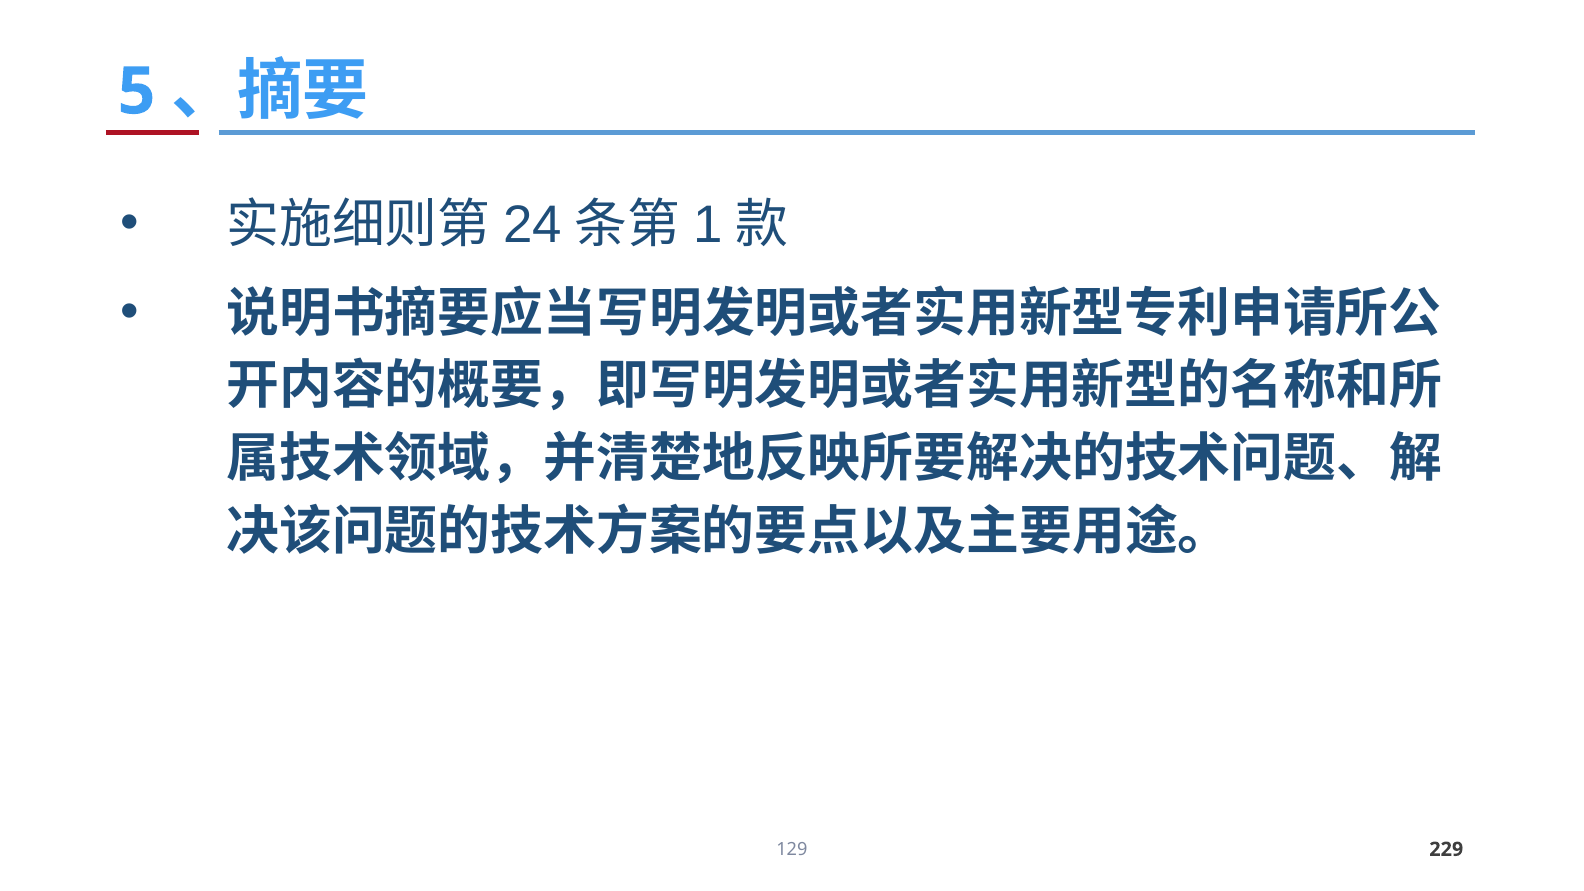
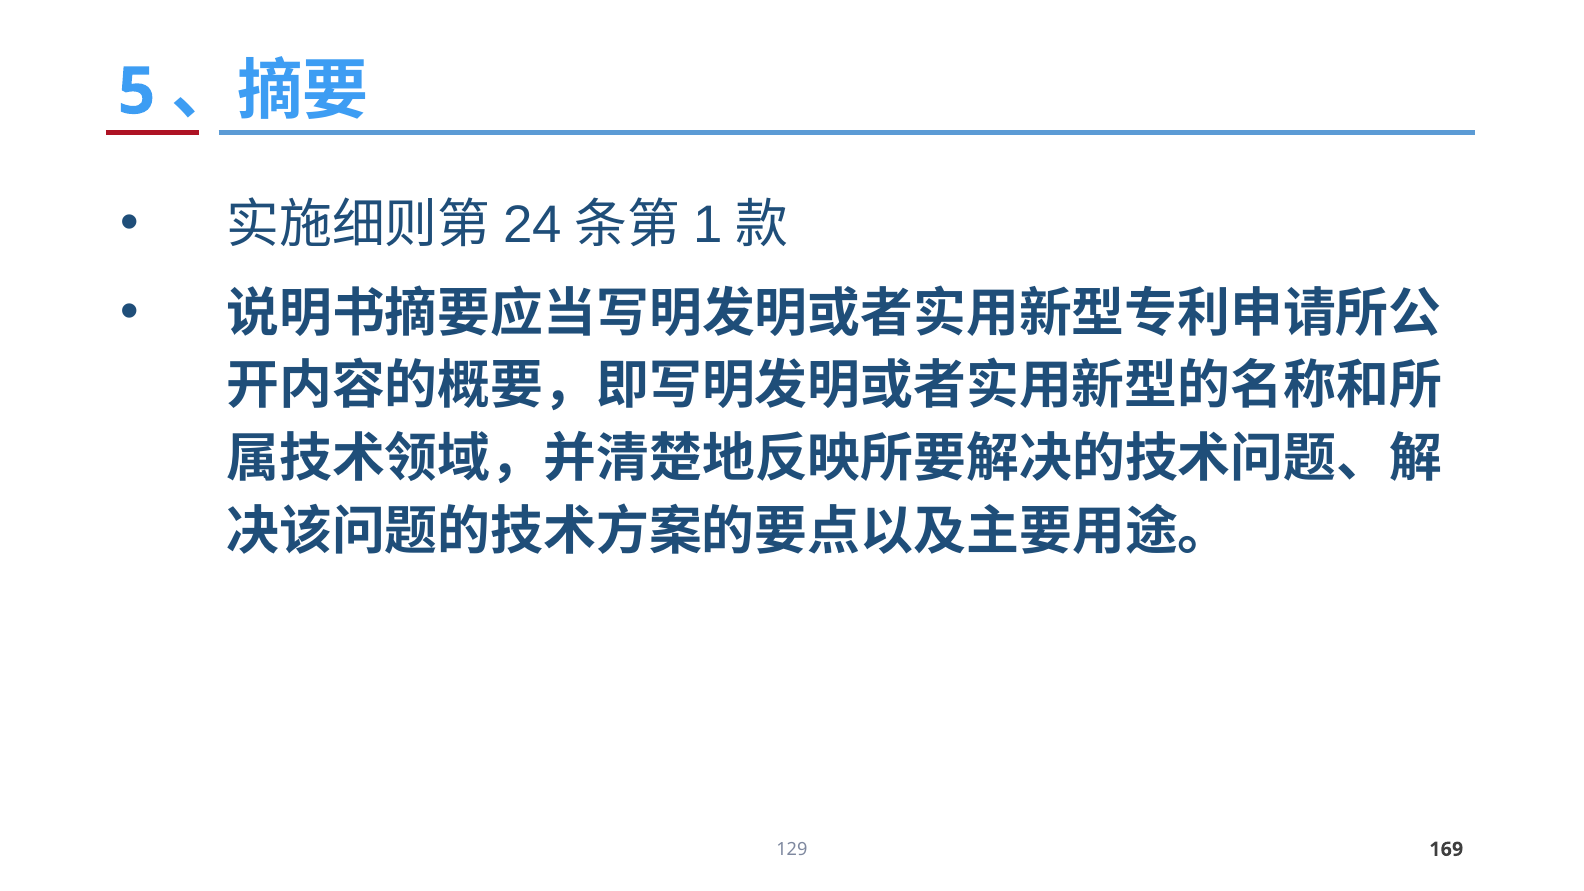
229: 229 -> 169
